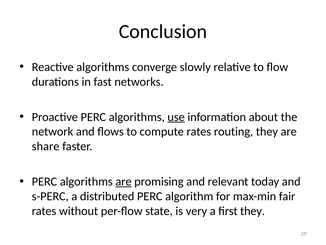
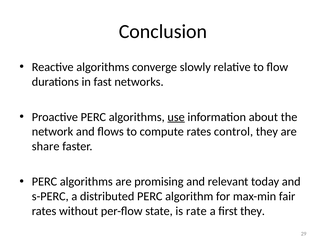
routing: routing -> control
are at (124, 181) underline: present -> none
very: very -> rate
